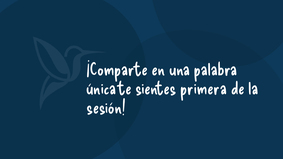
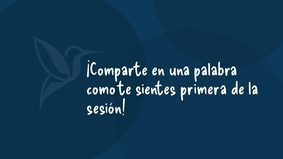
única: única -> como
